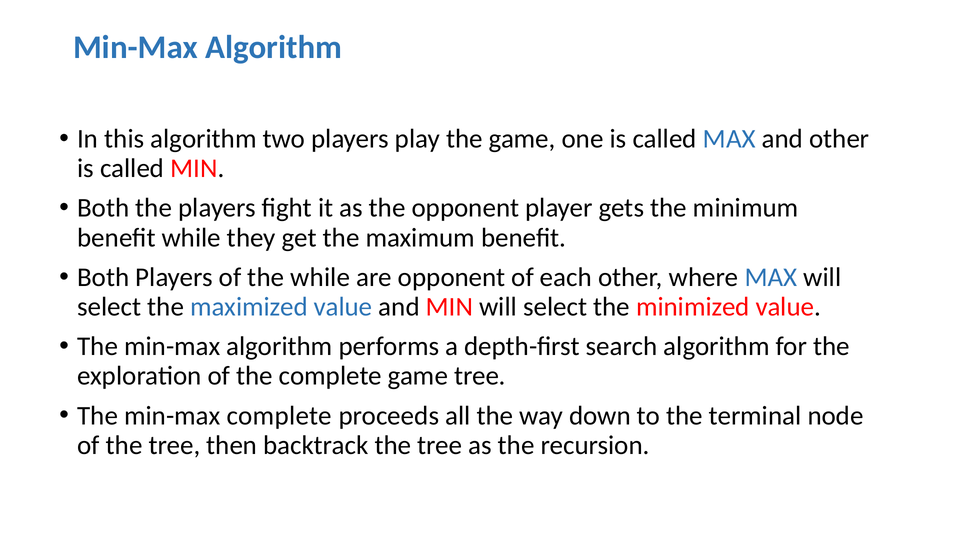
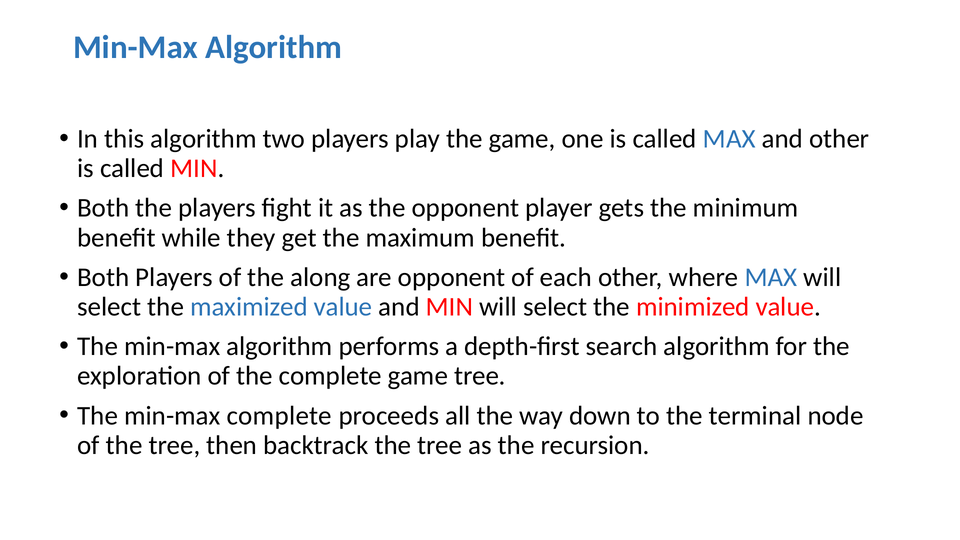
the while: while -> along
